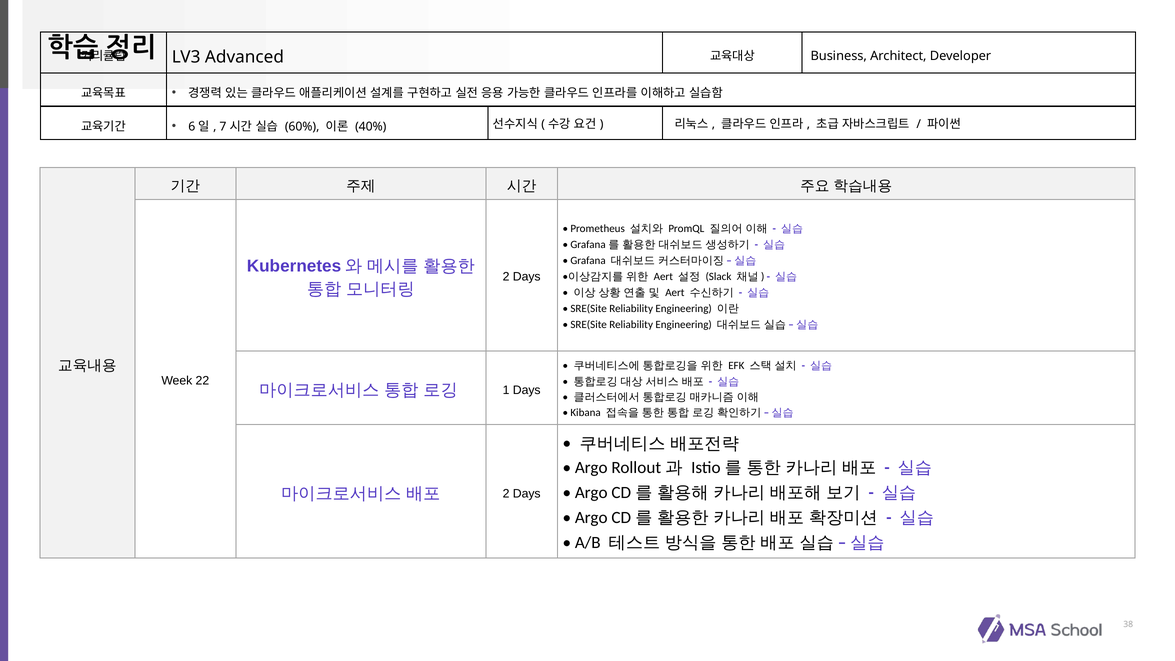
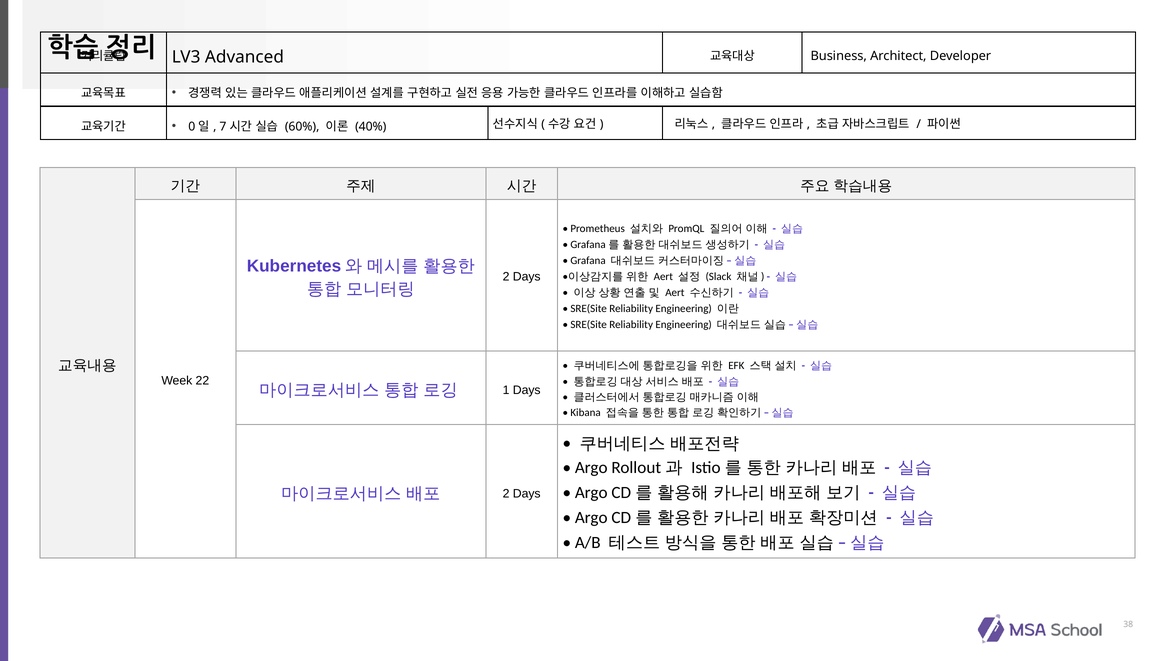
6: 6 -> 0
